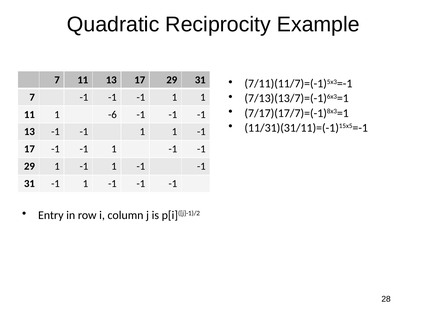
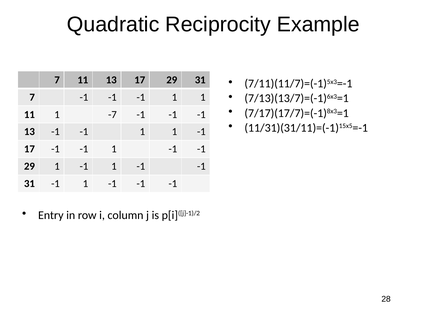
-6: -6 -> -7
